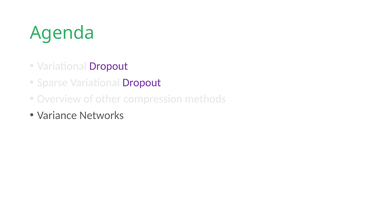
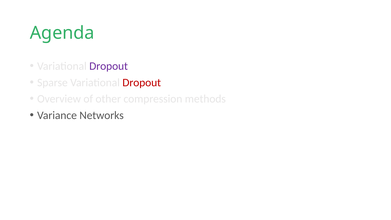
Dropout at (142, 83) colour: purple -> red
